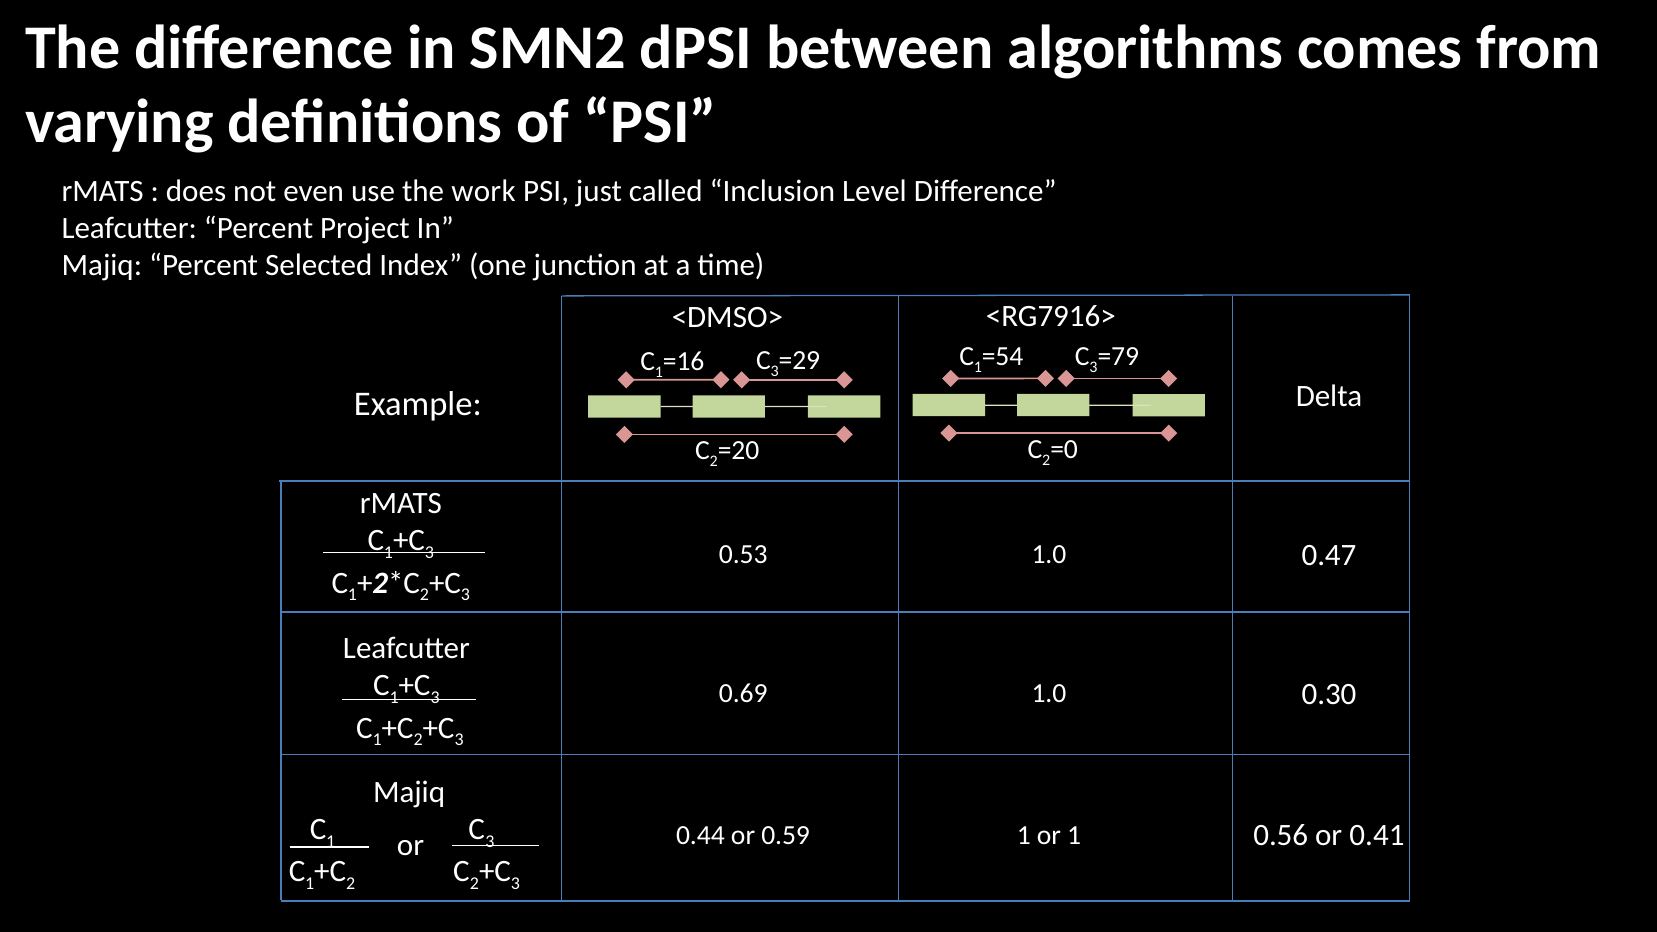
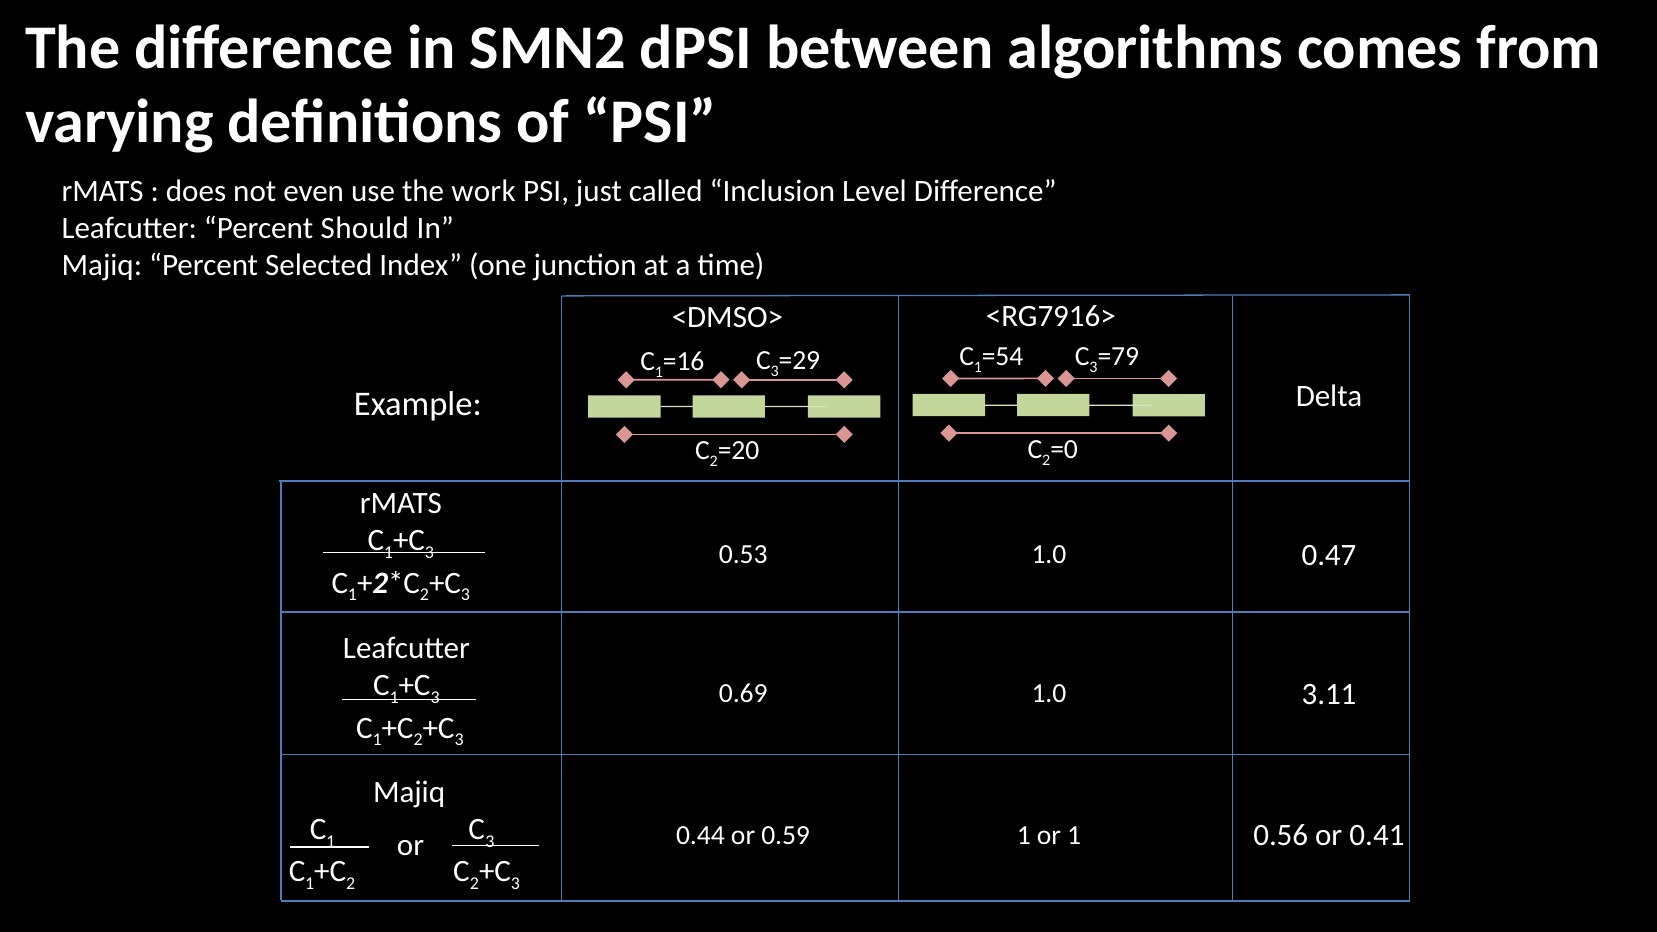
Project: Project -> Should
0.30: 0.30 -> 3.11
